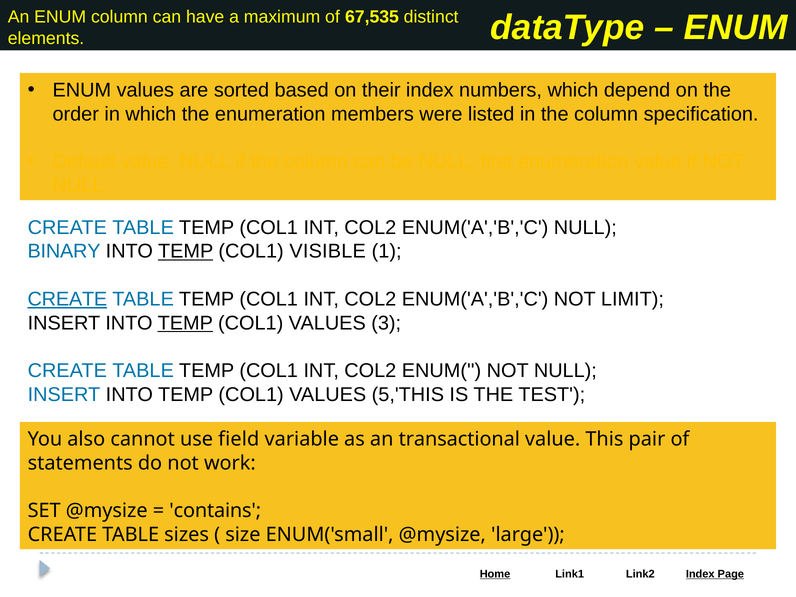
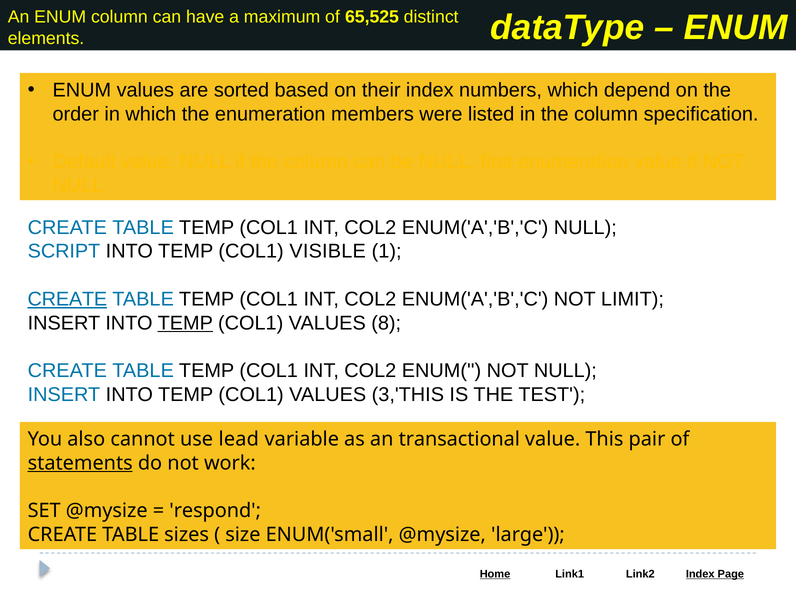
67,535: 67,535 -> 65,525
BINARY: BINARY -> SCRIPT
TEMP at (186, 251) underline: present -> none
3: 3 -> 8
5,'THIS: 5,'THIS -> 3,'THIS
field: field -> lead
statements underline: none -> present
contains: contains -> respond
